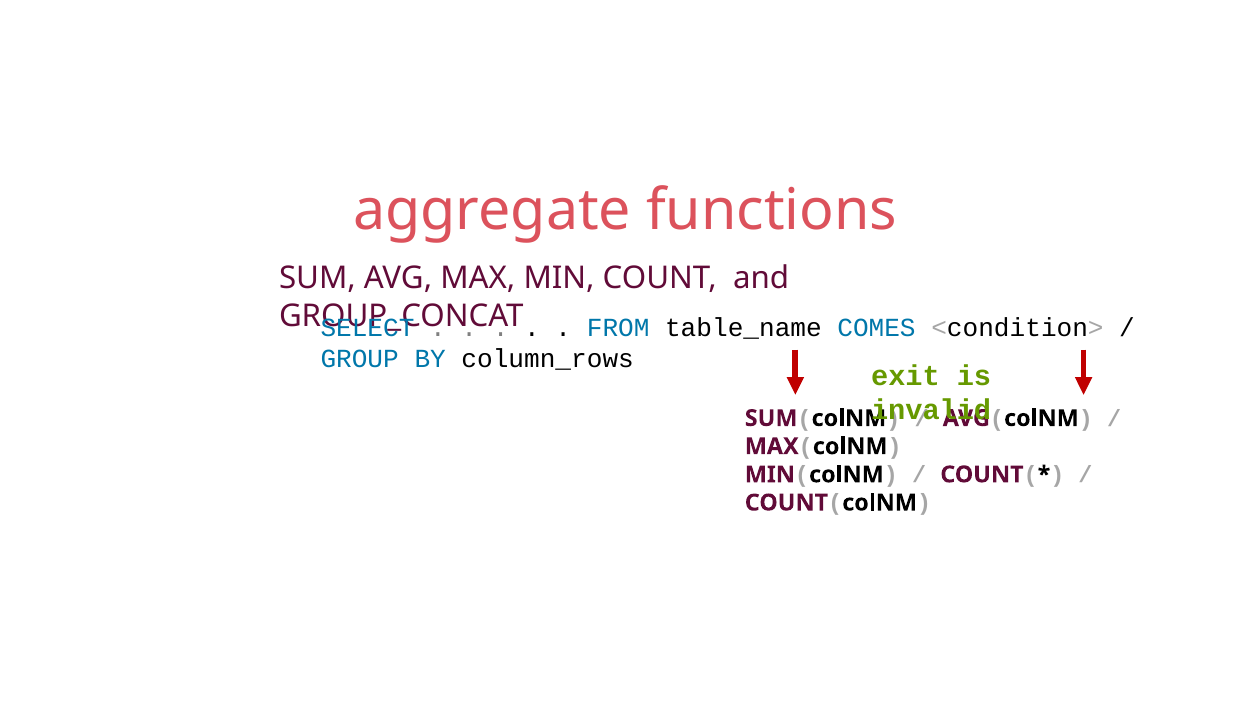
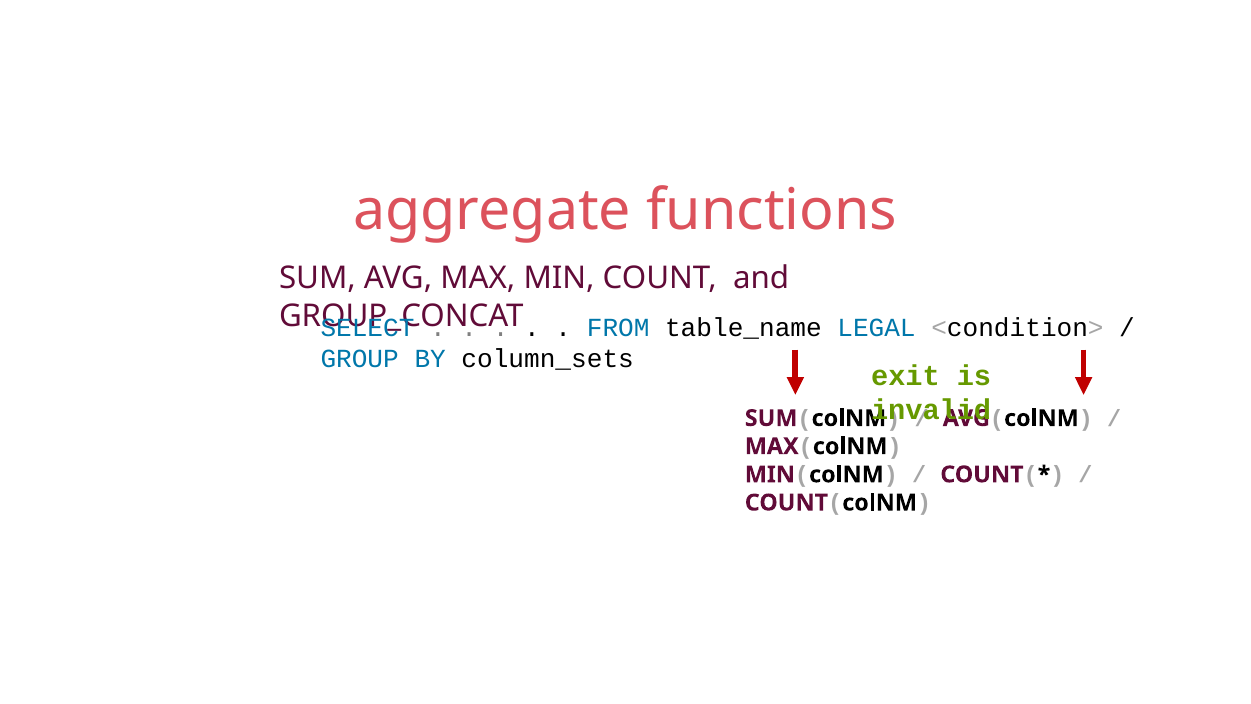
COMES: COMES -> LEGAL
column_rows: column_rows -> column_sets
